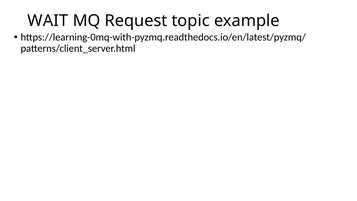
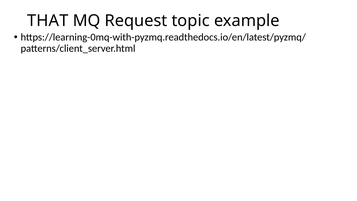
WAIT: WAIT -> THAT
